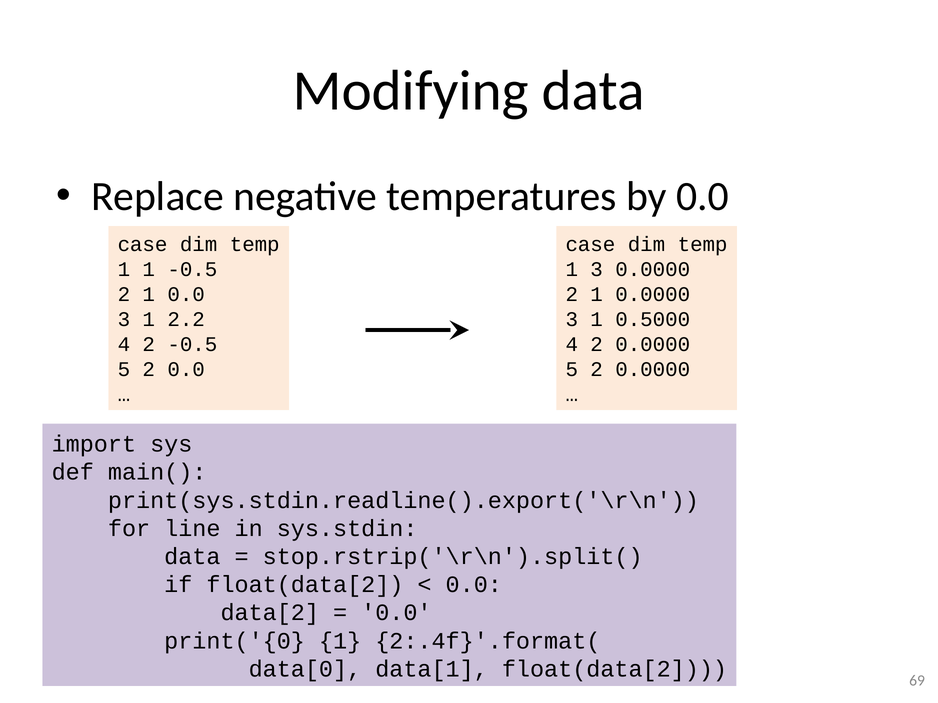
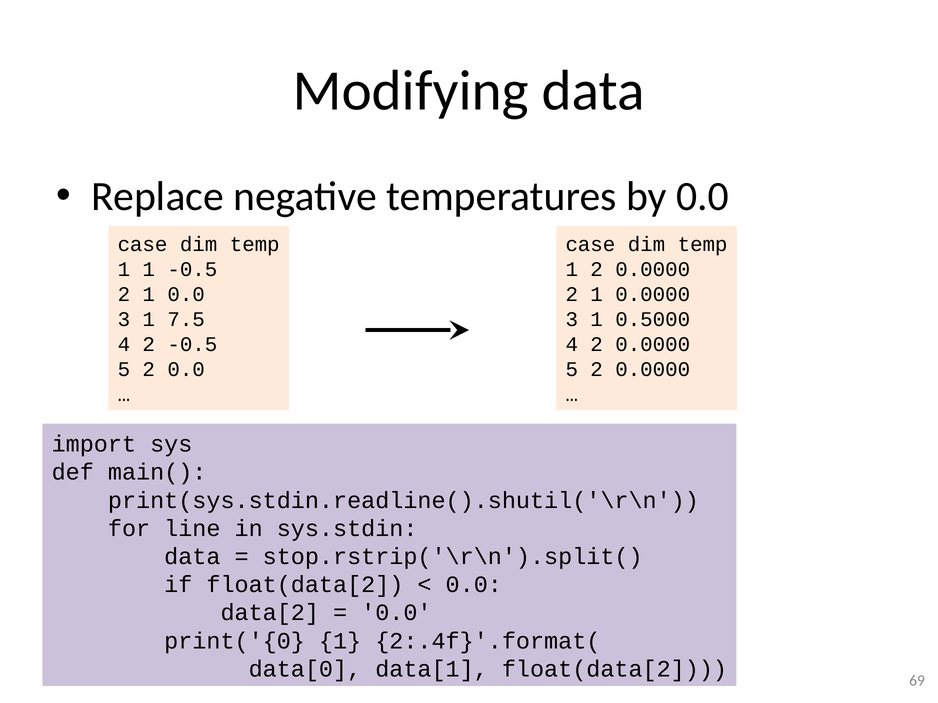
1 3: 3 -> 2
2.2: 2.2 -> 7.5
print(sys.stdin.readline().export('\r\n: print(sys.stdin.readline().export('\r\n -> print(sys.stdin.readline().shutil('\r\n
